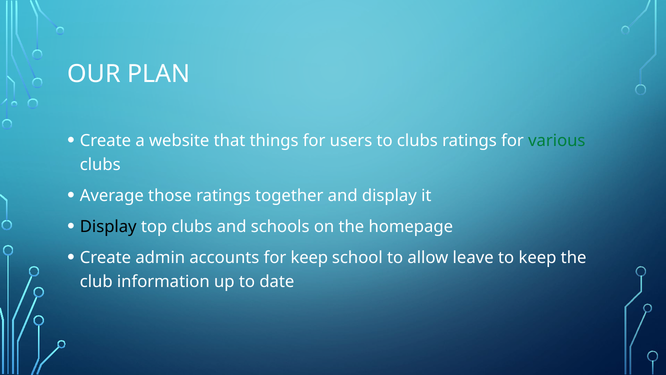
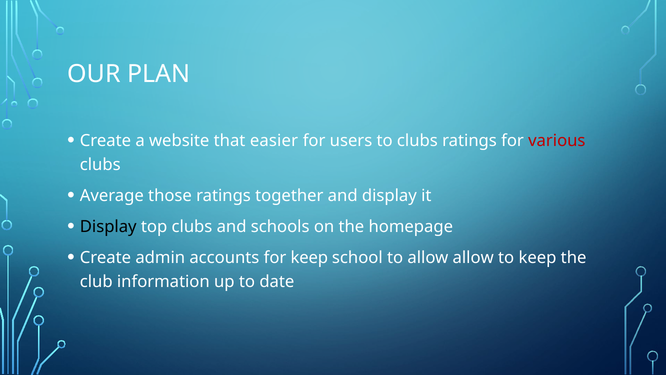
things: things -> easier
various colour: green -> red
allow leave: leave -> allow
